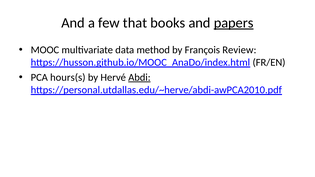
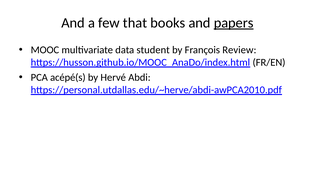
method: method -> student
hours(s: hours(s -> acépé(s
Abdi underline: present -> none
